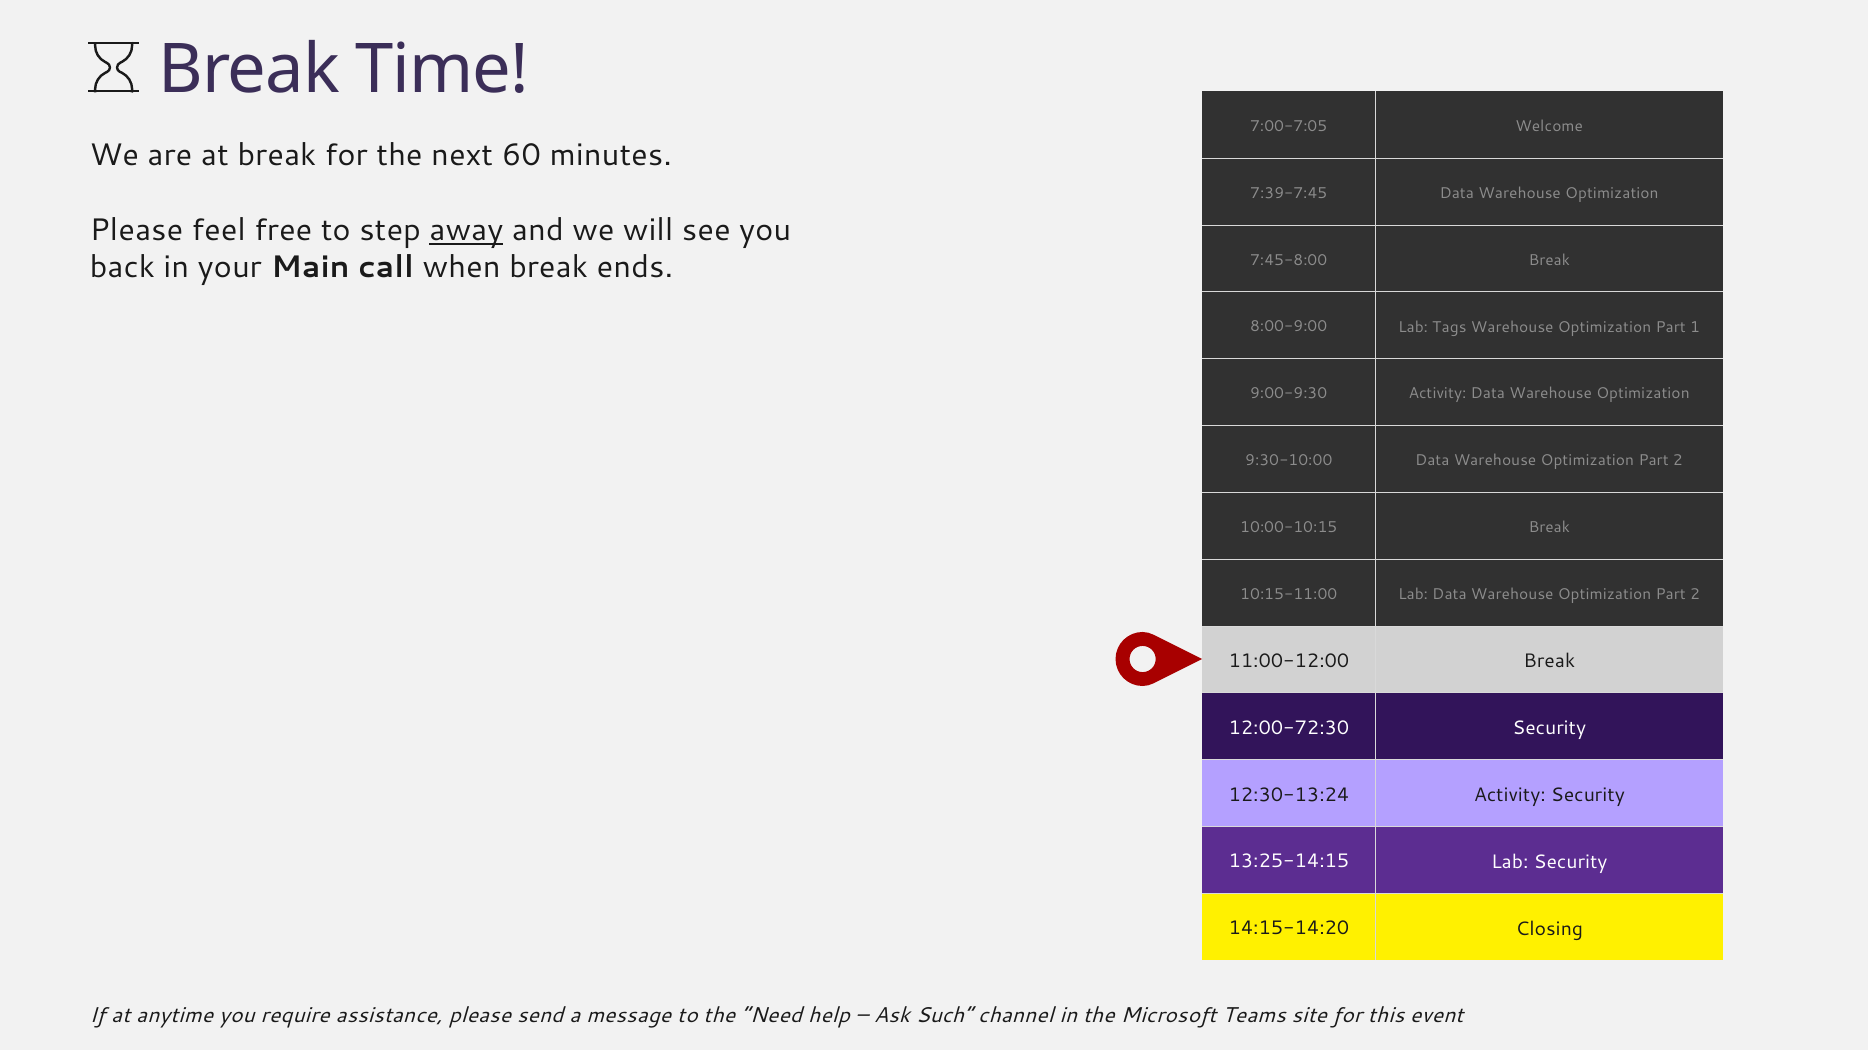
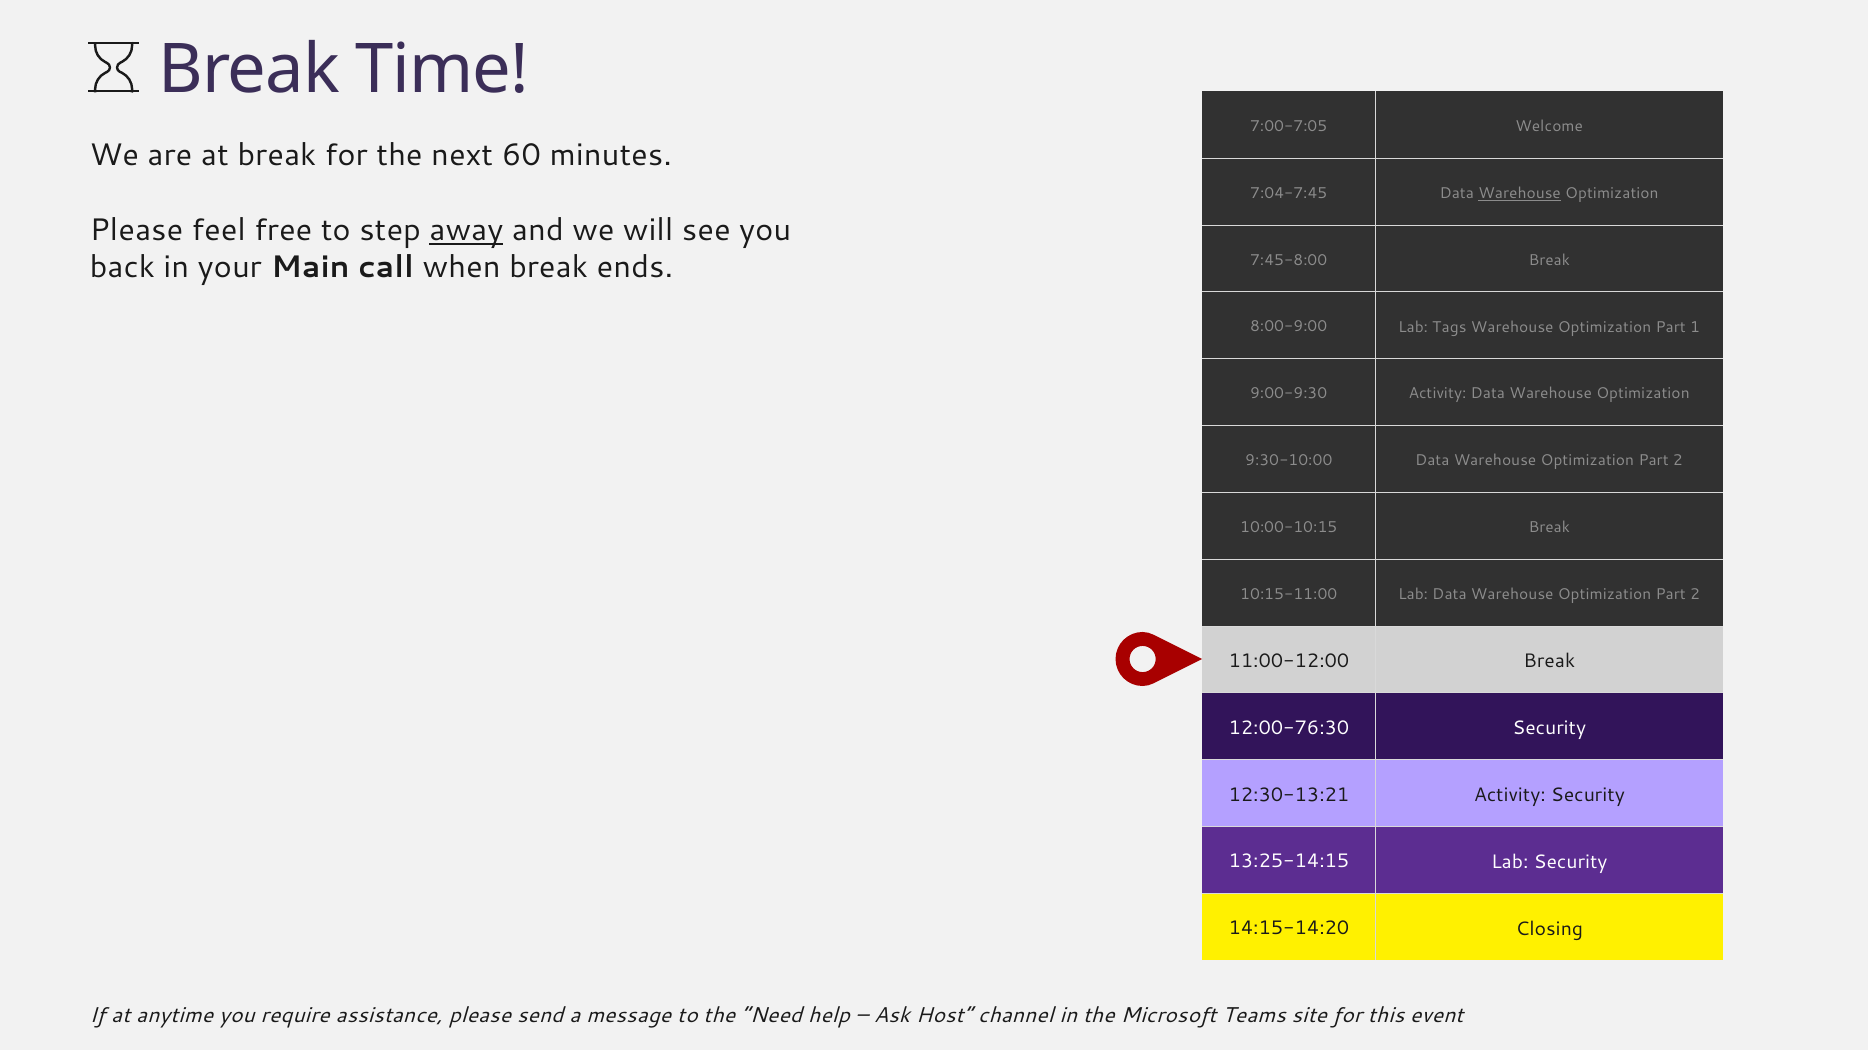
7:39-7:45: 7:39-7:45 -> 7:04-7:45
Warehouse at (1520, 194) underline: none -> present
12:00-72:30: 12:00-72:30 -> 12:00-76:30
12:30-13:24: 12:30-13:24 -> 12:30-13:21
Such: Such -> Host
